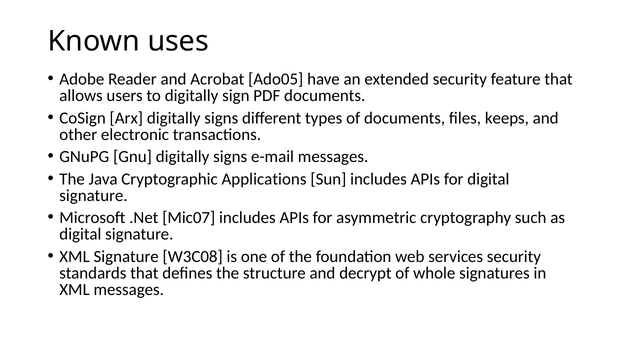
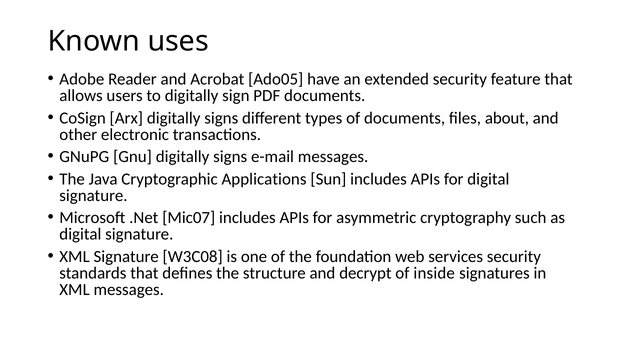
keeps: keeps -> about
whole: whole -> inside
